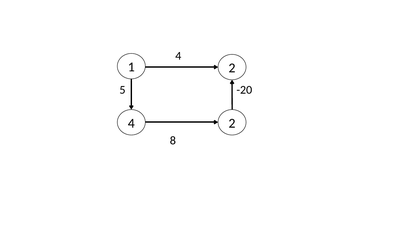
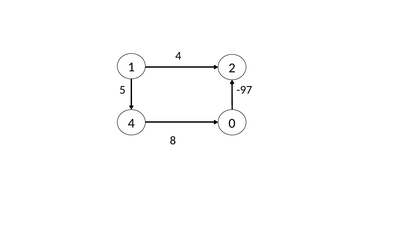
-20: -20 -> -97
4 2: 2 -> 0
